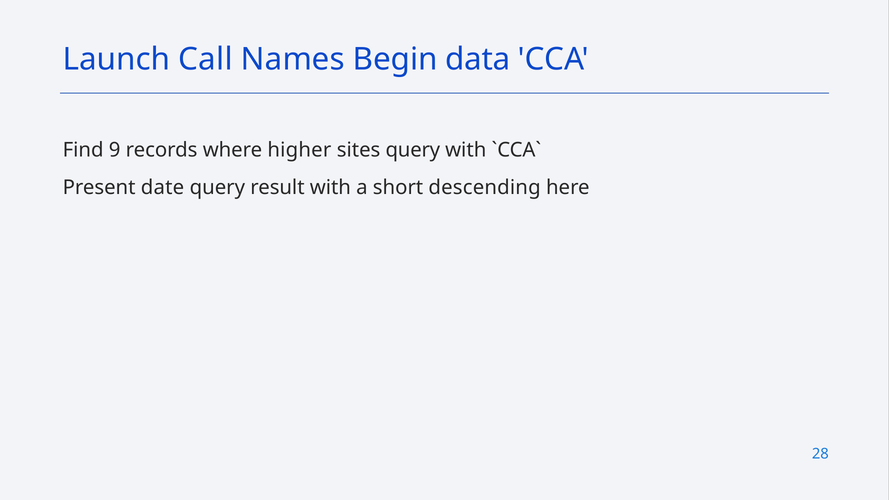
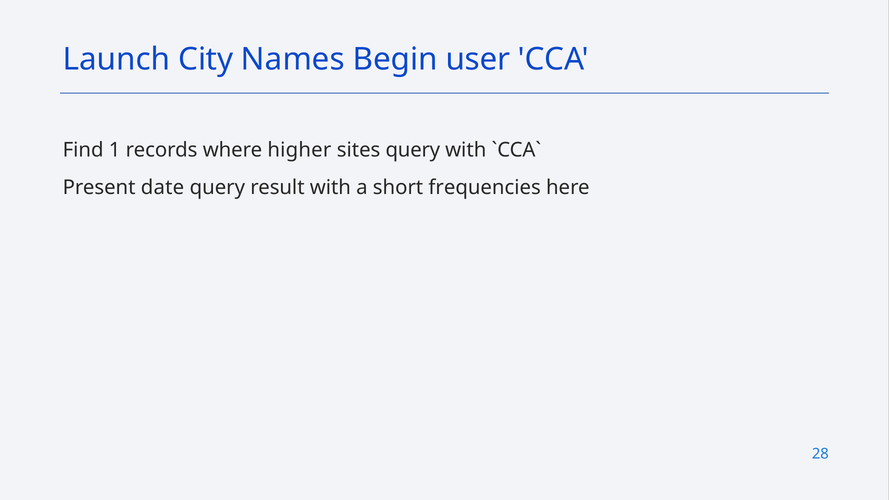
Call: Call -> City
data: data -> user
9: 9 -> 1
descending: descending -> frequencies
